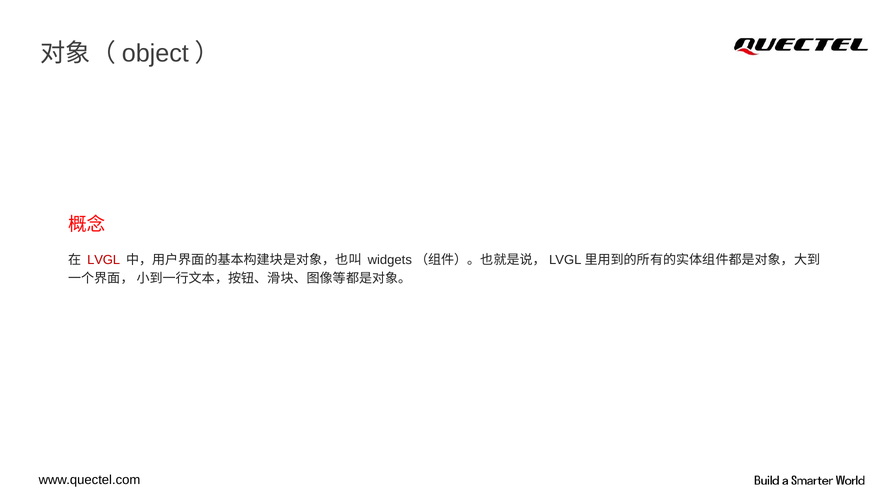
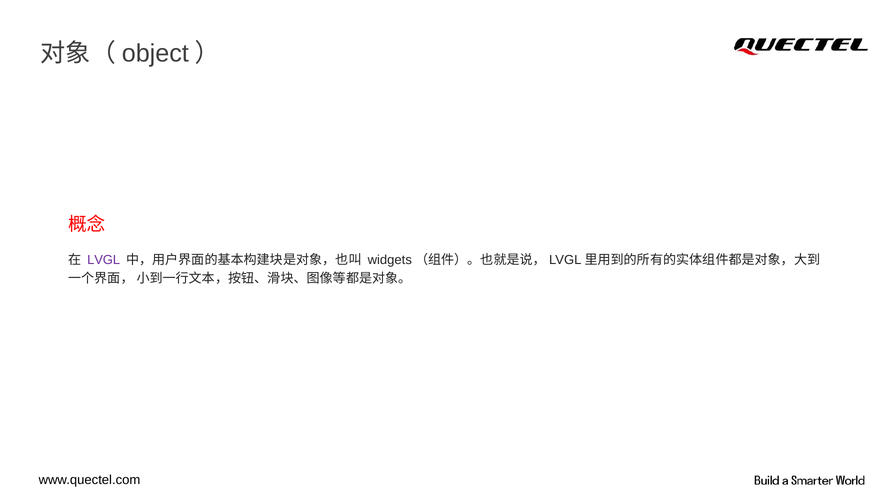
LVGL colour: red -> purple
